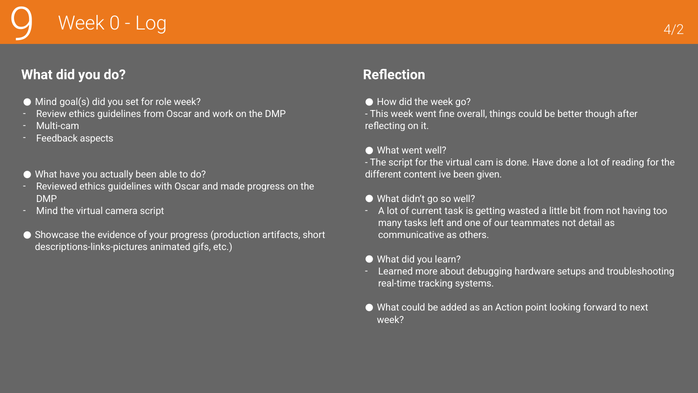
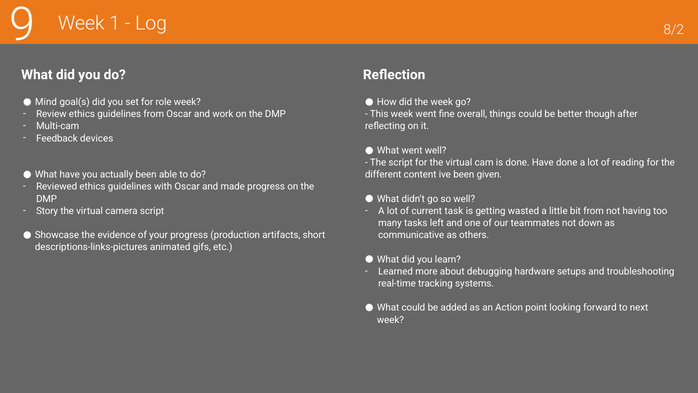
0: 0 -> 1
4/2: 4/2 -> 8/2
aspects: aspects -> devices
Mind at (47, 211): Mind -> Story
detail: detail -> down
